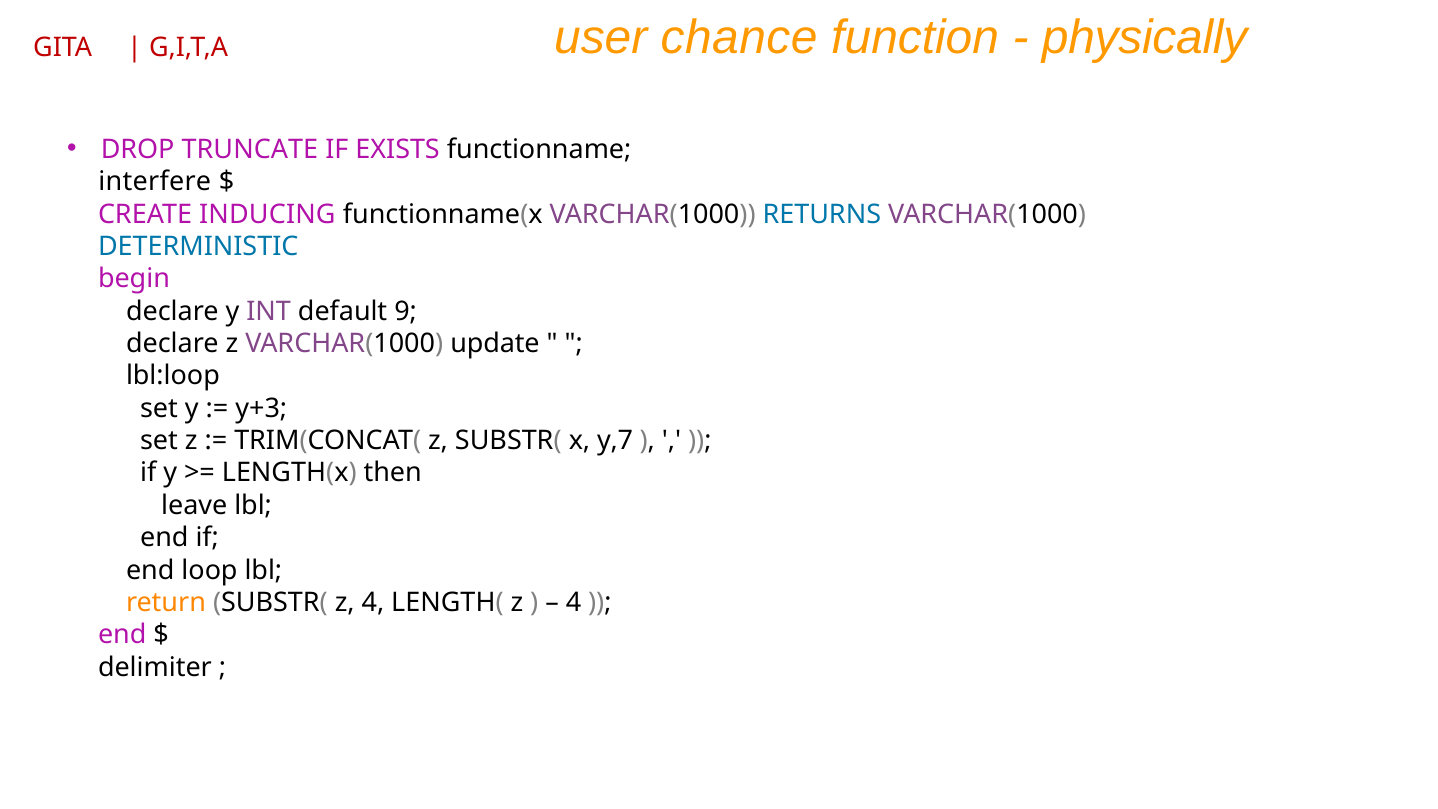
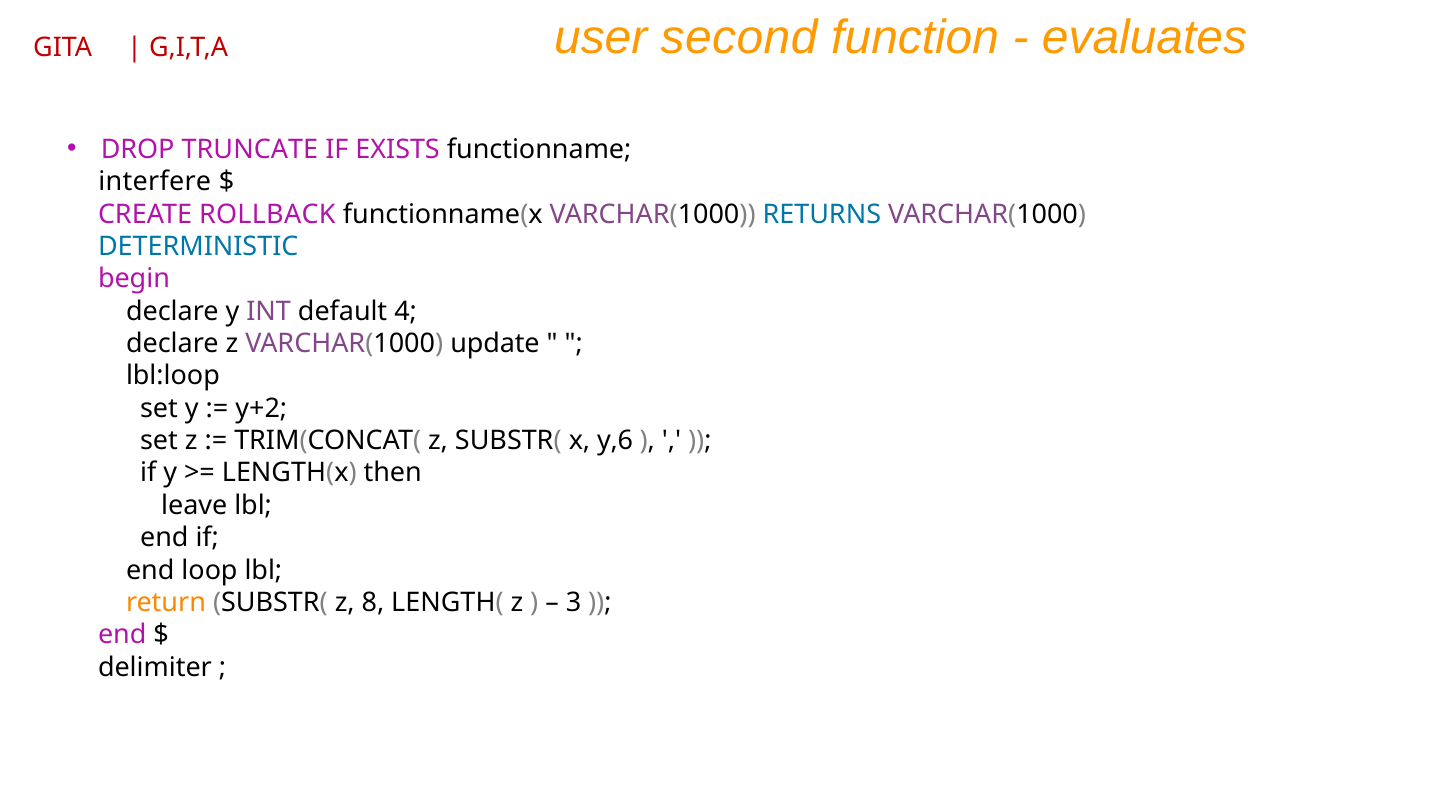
chance: chance -> second
physically: physically -> evaluates
INDUCING: INDUCING -> ROLLBACK
9: 9 -> 4
y+3: y+3 -> y+2
y,7: y,7 -> y,6
z 4: 4 -> 8
4 at (574, 602): 4 -> 3
